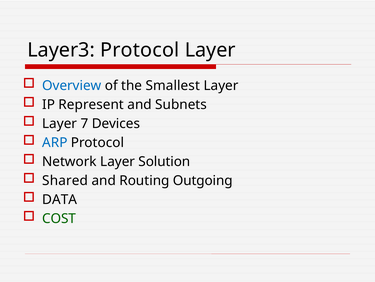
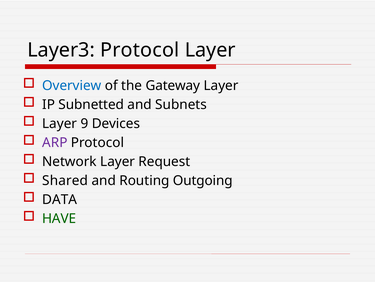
Smallest: Smallest -> Gateway
Represent: Represent -> Subnetted
7: 7 -> 9
ARP colour: blue -> purple
Solution: Solution -> Request
COST: COST -> HAVE
